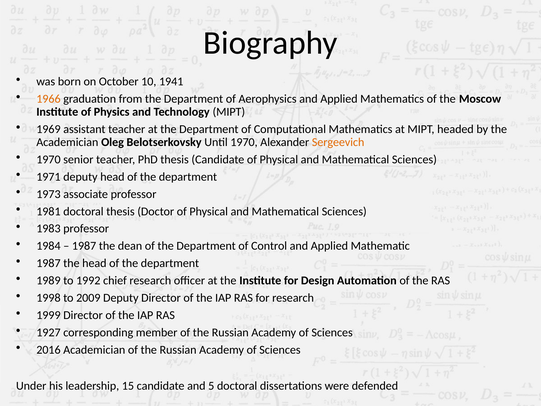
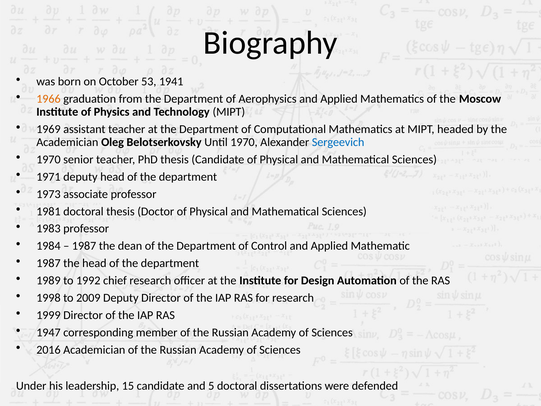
10: 10 -> 53
Sergeevich colour: orange -> blue
1927: 1927 -> 1947
